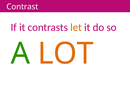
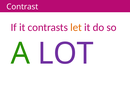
LOT colour: orange -> purple
